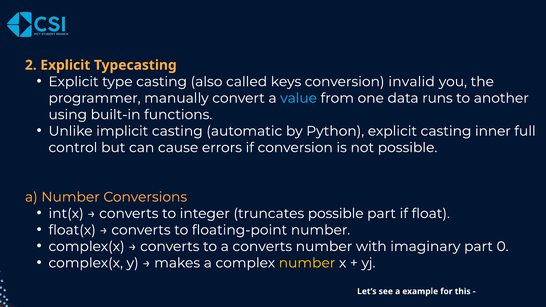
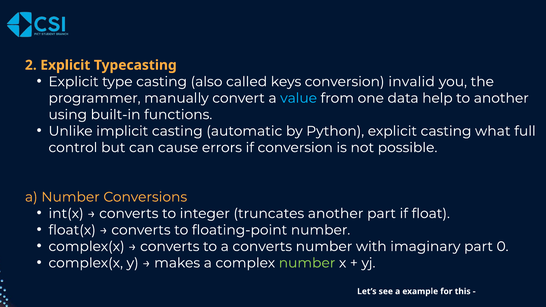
runs: runs -> help
inner: inner -> what
truncates possible: possible -> another
number at (307, 263) colour: yellow -> light green
